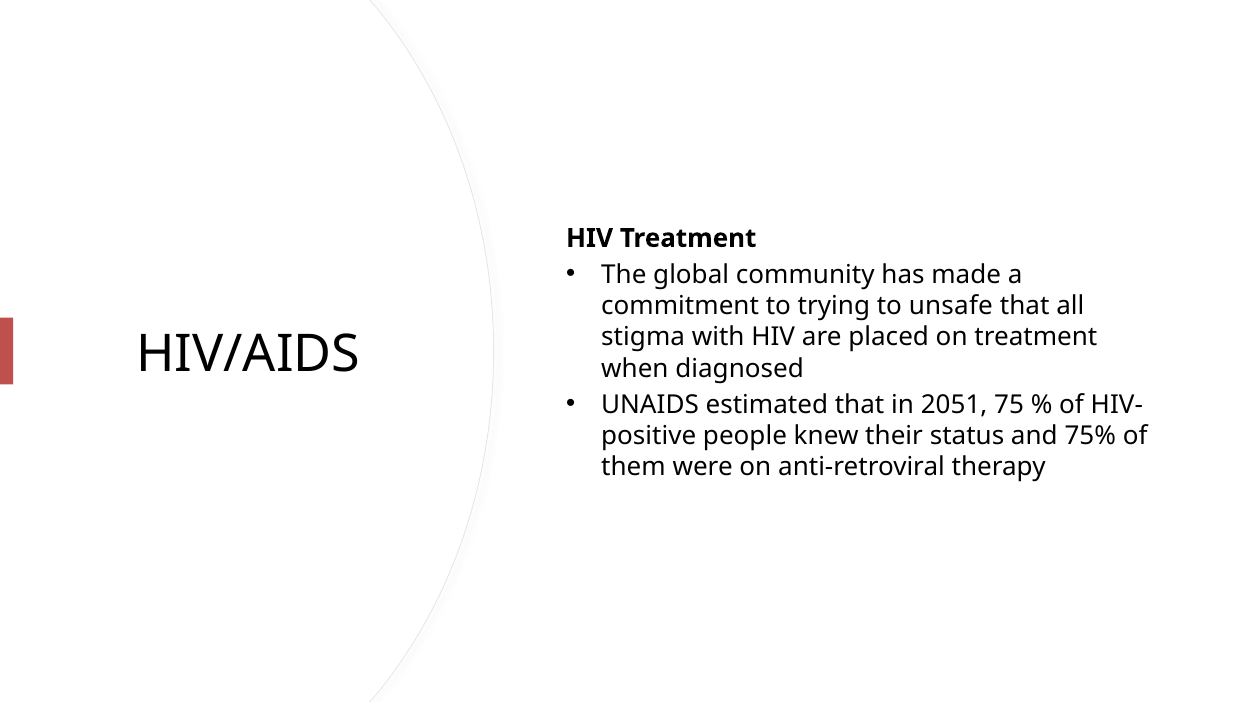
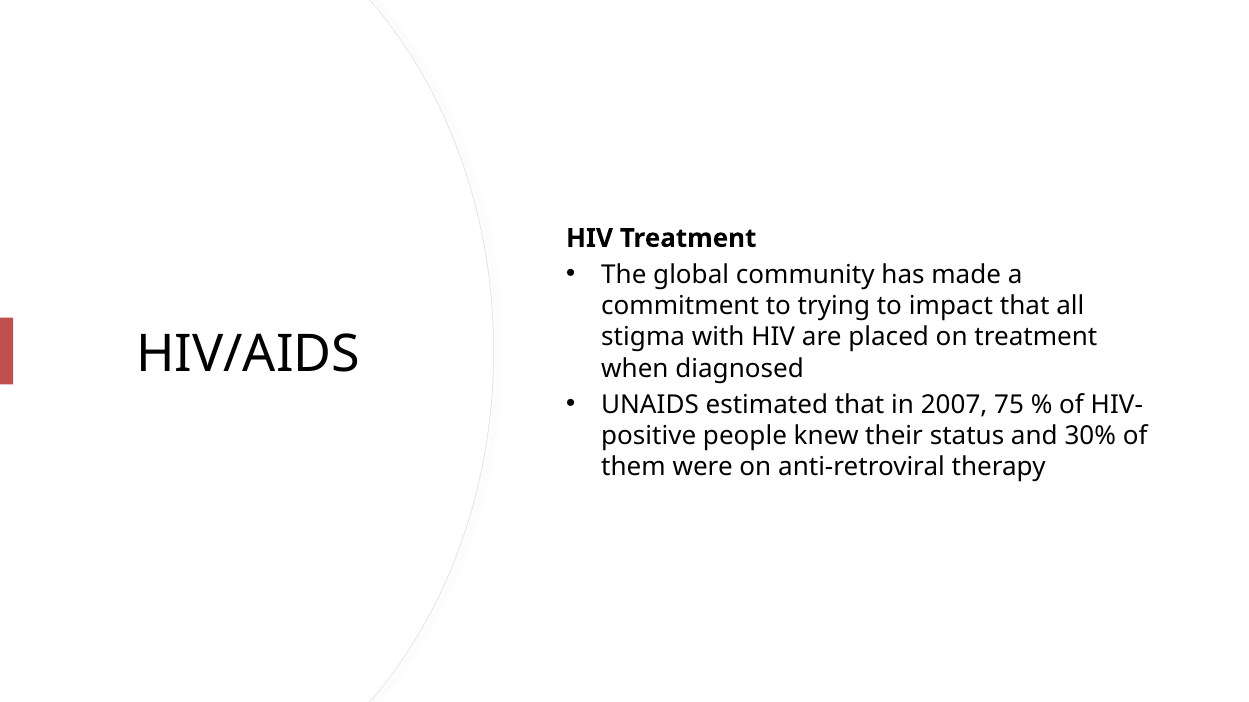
unsafe: unsafe -> impact
2051: 2051 -> 2007
75%: 75% -> 30%
